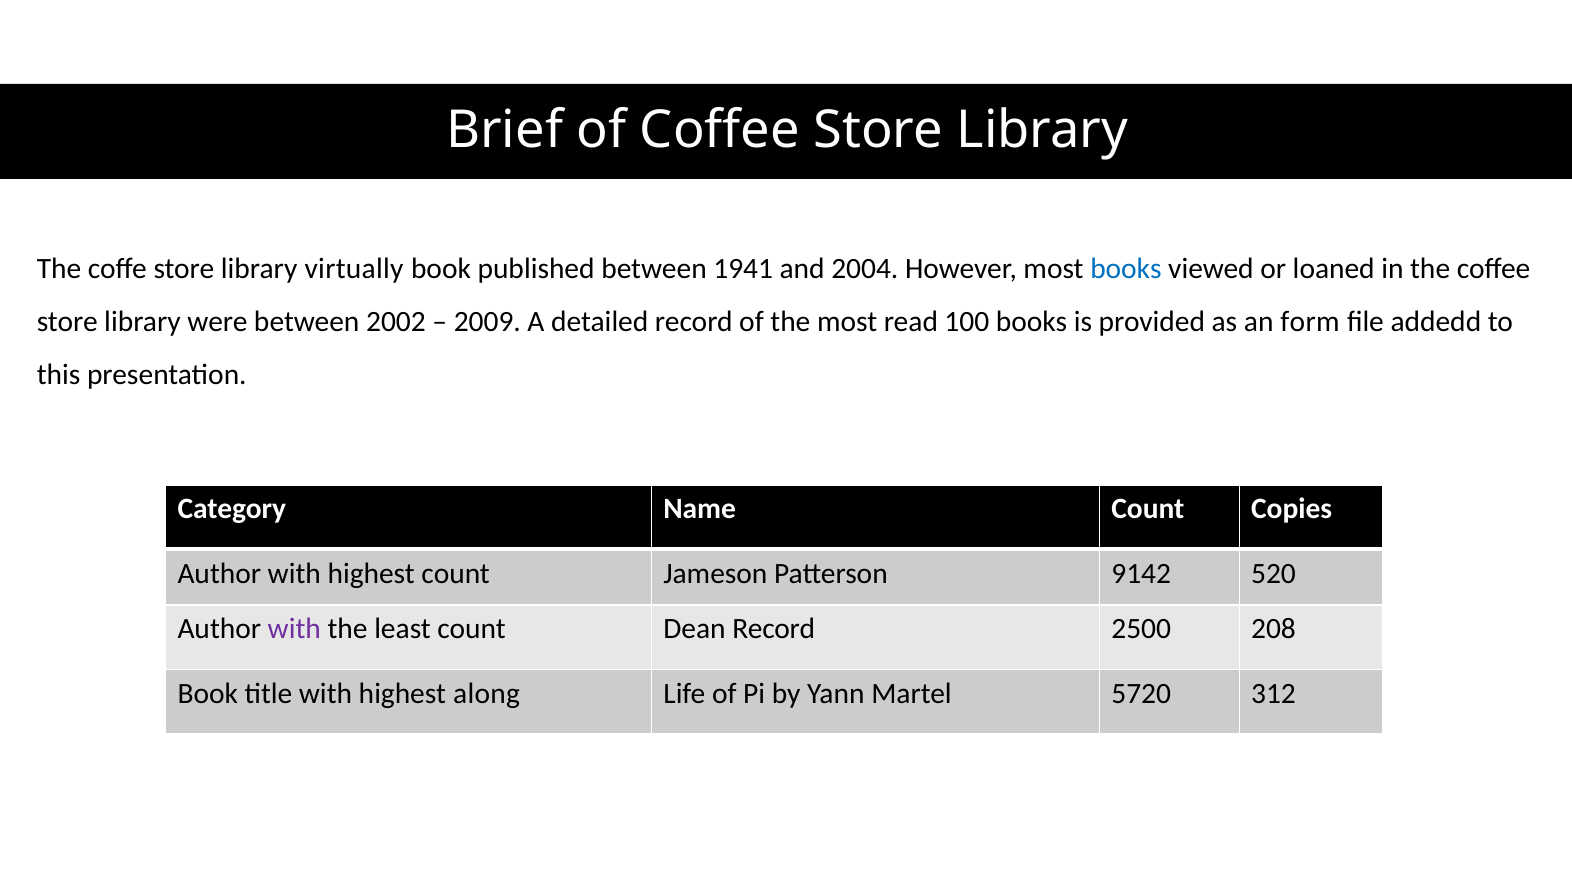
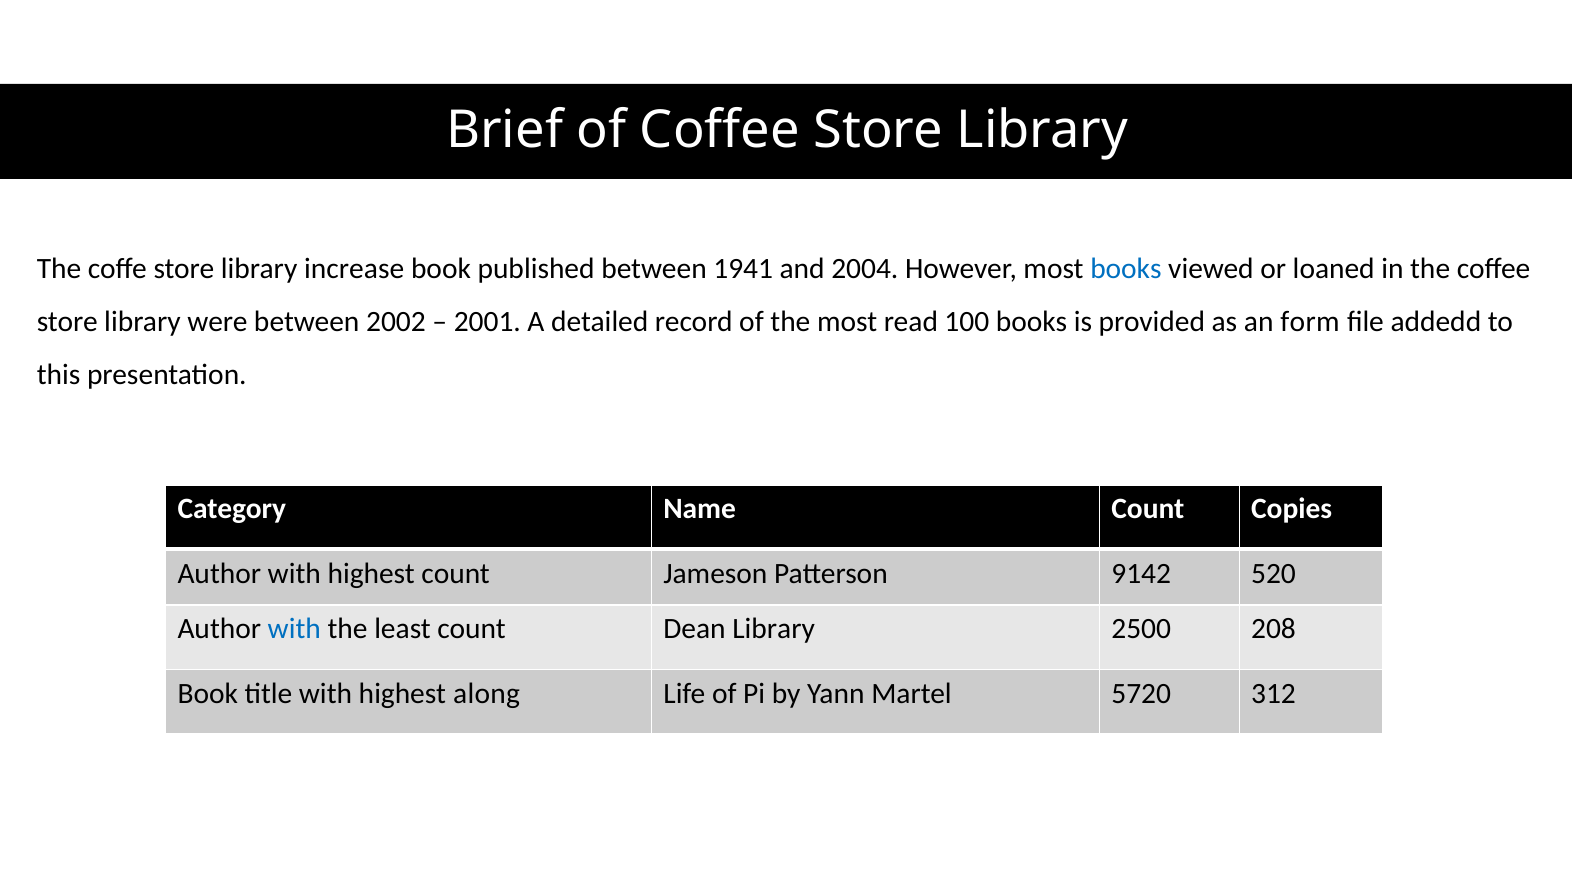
virtually: virtually -> increase
2009: 2009 -> 2001
with at (294, 629) colour: purple -> blue
Dean Record: Record -> Library
